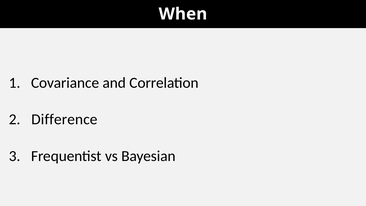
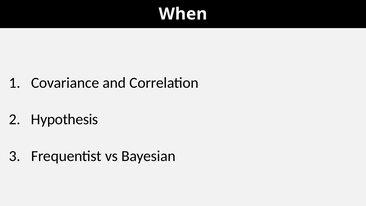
Difference: Difference -> Hypothesis
